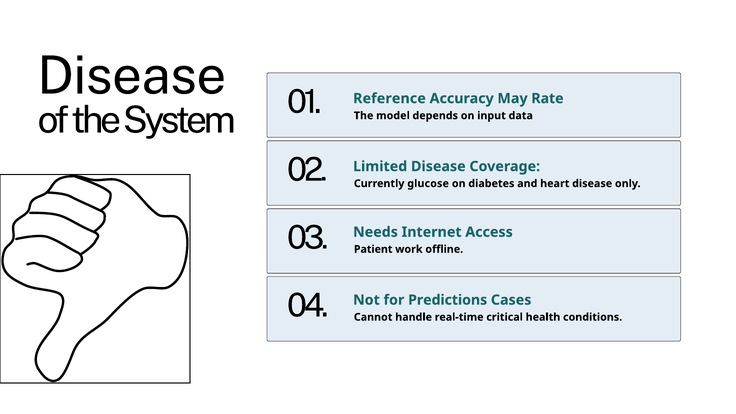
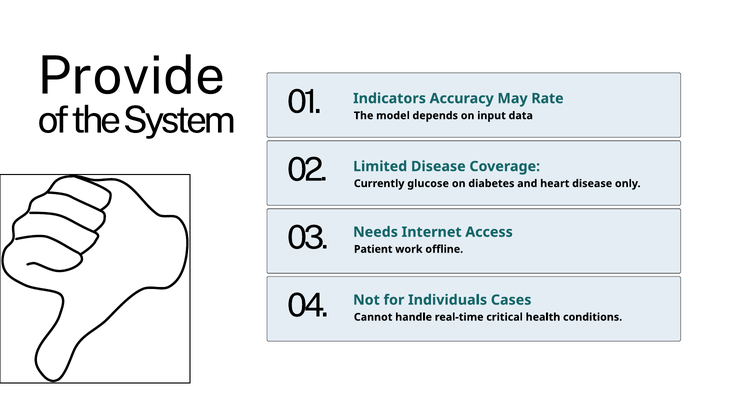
Disease at (132, 76): Disease -> Provide
Reference: Reference -> Indicators
Predictions: Predictions -> Individuals
